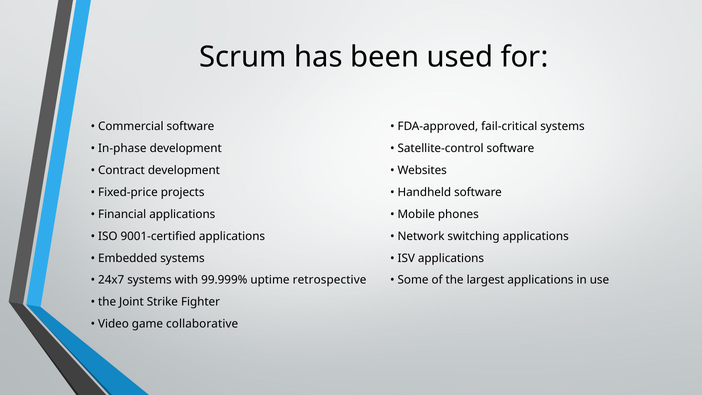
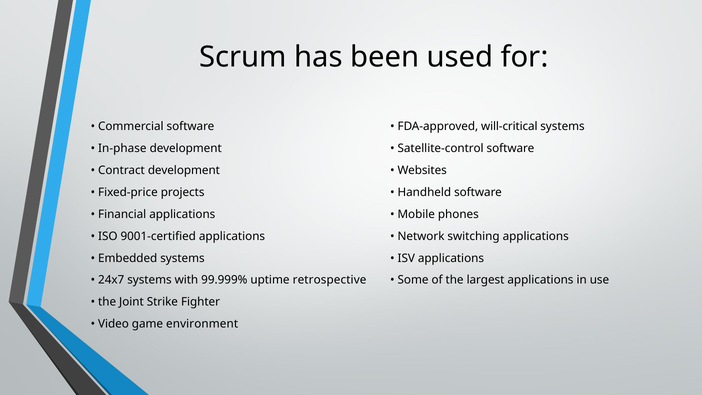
fail-critical: fail-critical -> will-critical
collaborative: collaborative -> environment
